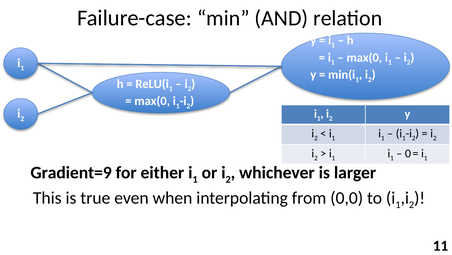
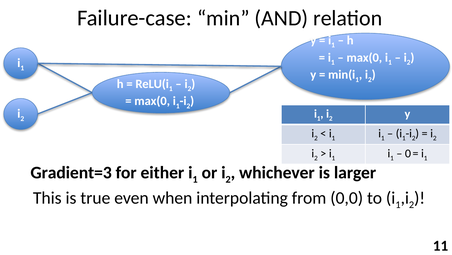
Gradient=9: Gradient=9 -> Gradient=3
